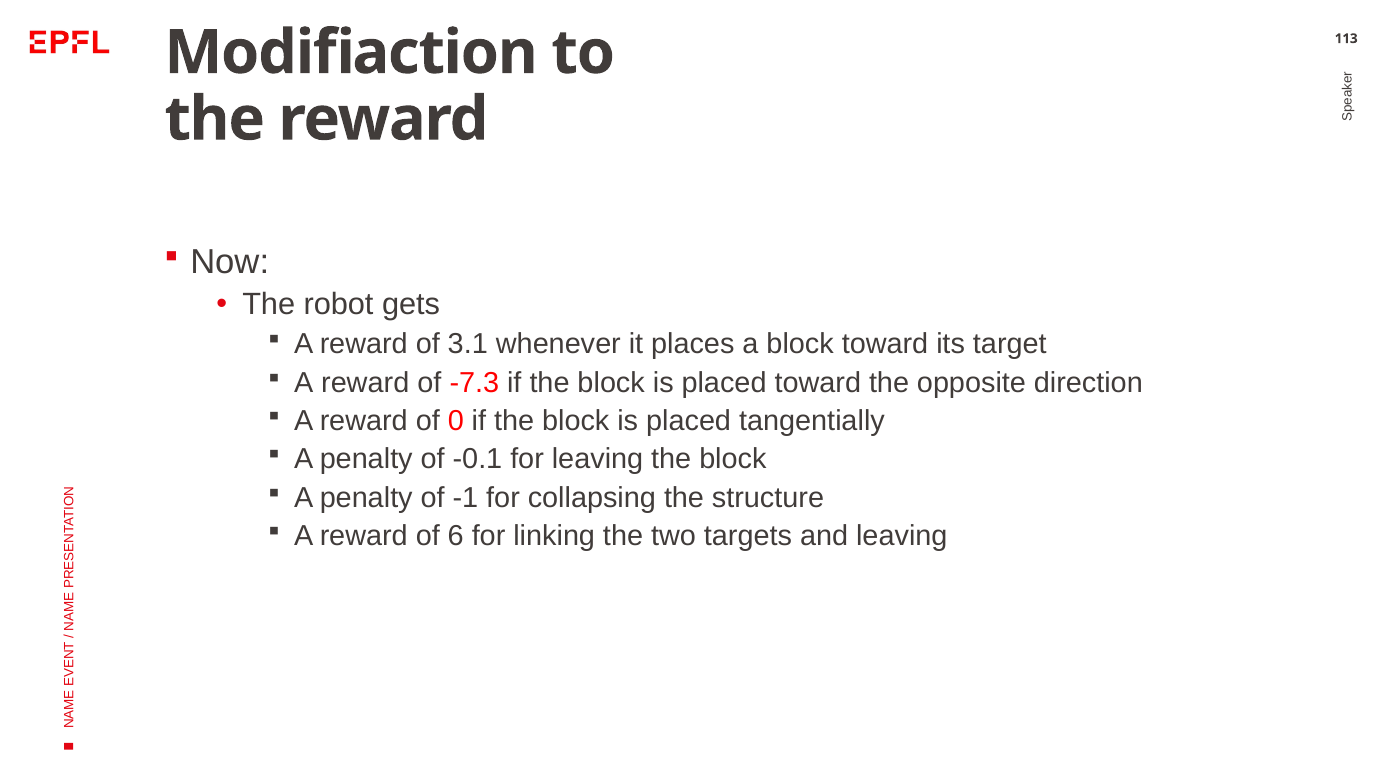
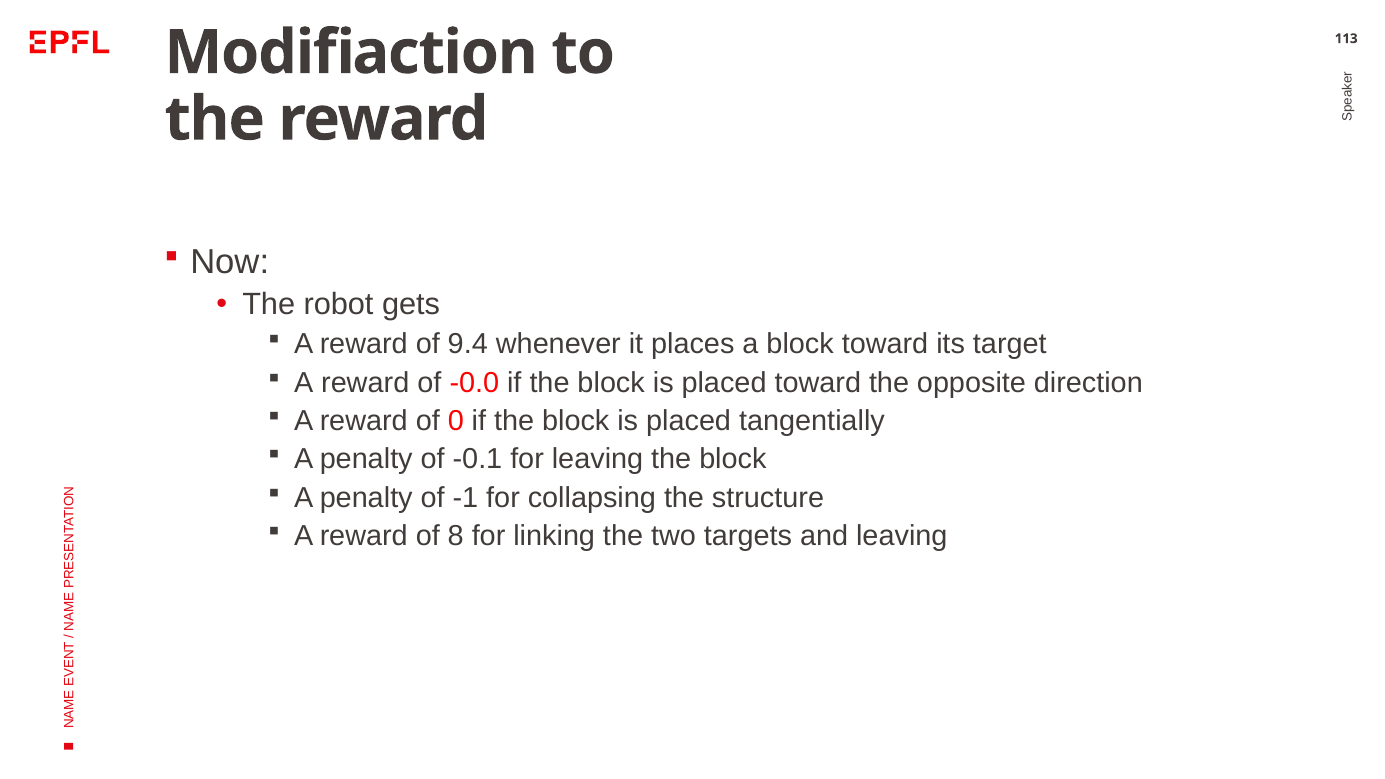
3.1: 3.1 -> 9.4
-7.3: -7.3 -> -0.0
6: 6 -> 8
